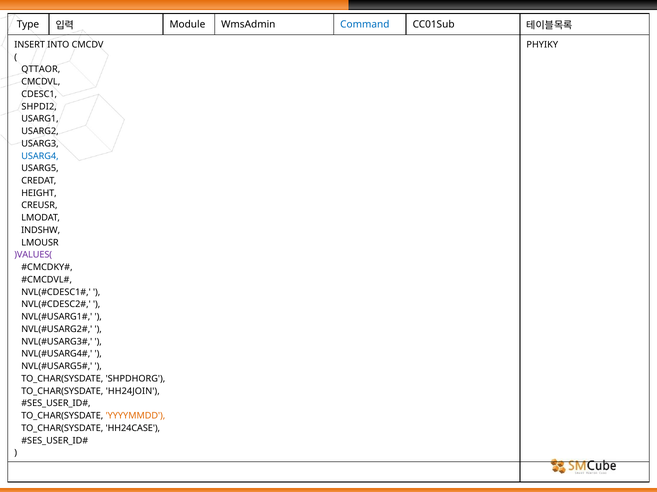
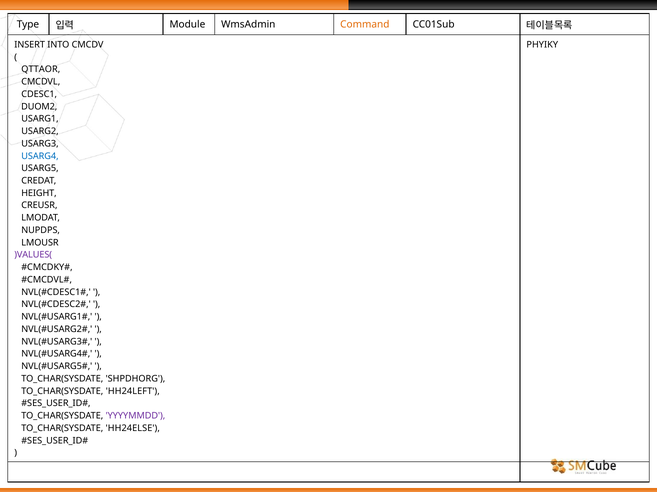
Command colour: blue -> orange
SHPDI2: SHPDI2 -> DUOM2
INDSHW: INDSHW -> NUPDPS
HH24JOIN: HH24JOIN -> HH24LEFT
YYYYMMDD colour: orange -> purple
HH24CASE: HH24CASE -> HH24ELSE
